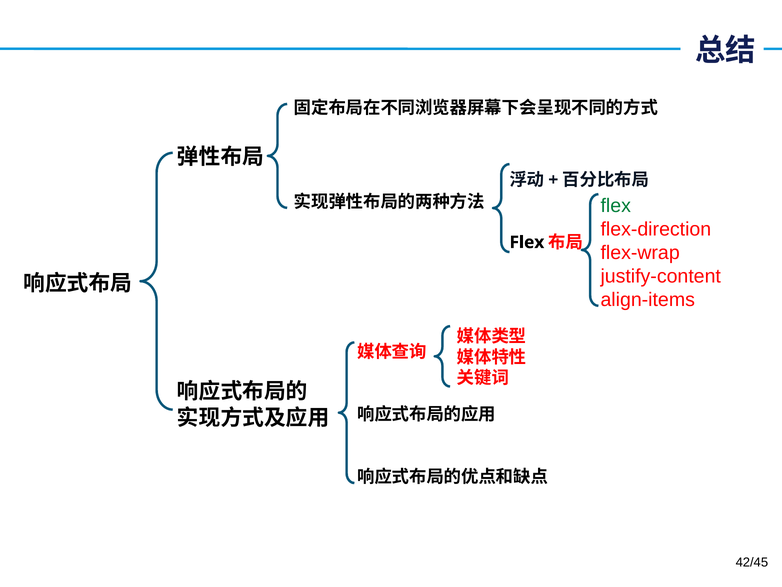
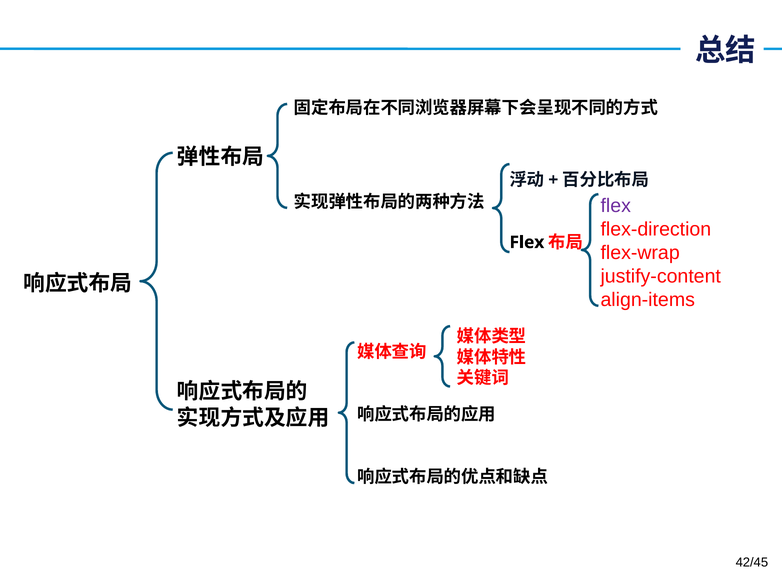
flex at (616, 205) colour: green -> purple
